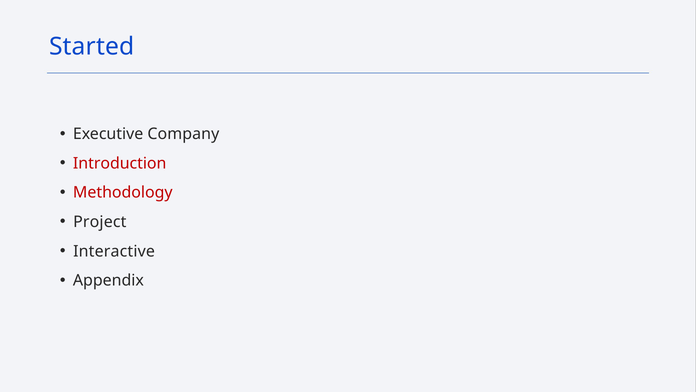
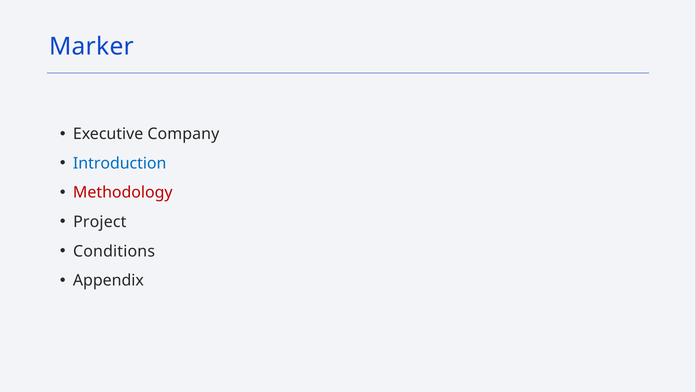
Started: Started -> Marker
Introduction colour: red -> blue
Interactive: Interactive -> Conditions
